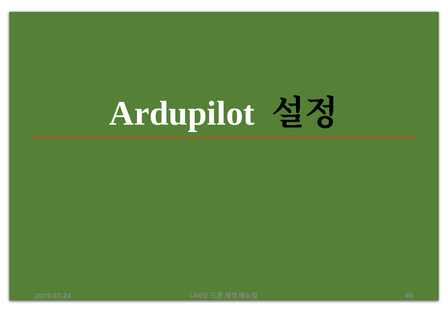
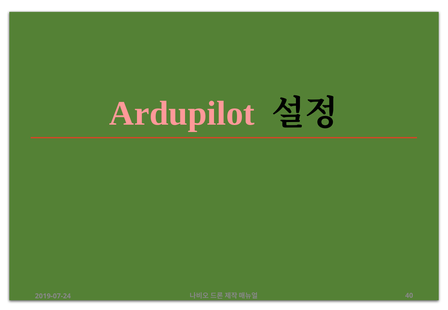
Ardupilot colour: white -> pink
